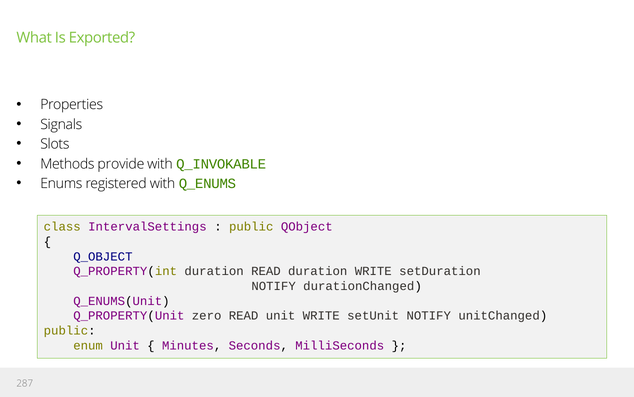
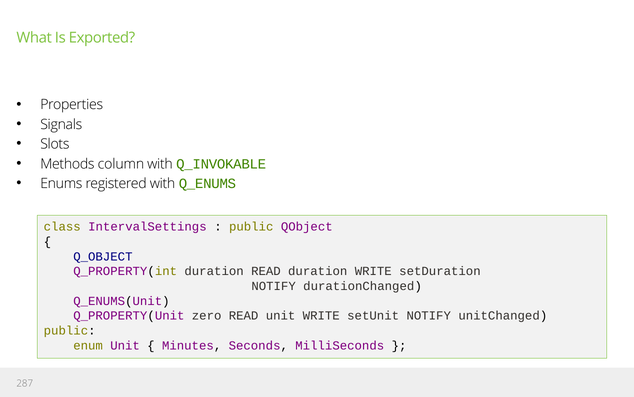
provide: provide -> column
